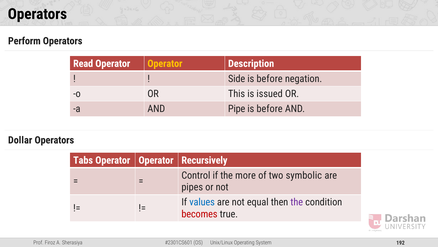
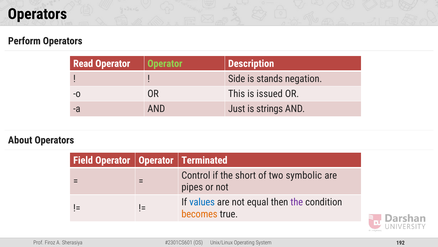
Operator at (165, 63) colour: yellow -> light green
before at (270, 79): before -> stands
Pipe: Pipe -> Just
before at (270, 109): before -> strings
Dollar: Dollar -> About
Tabs: Tabs -> Field
Recursively: Recursively -> Terminated
more: more -> short
becomes colour: red -> orange
